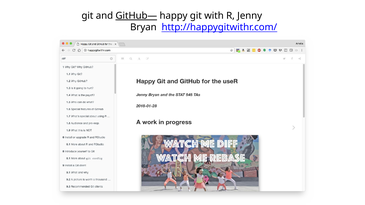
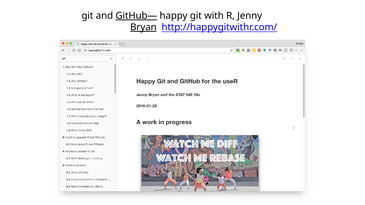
Bryan underline: none -> present
